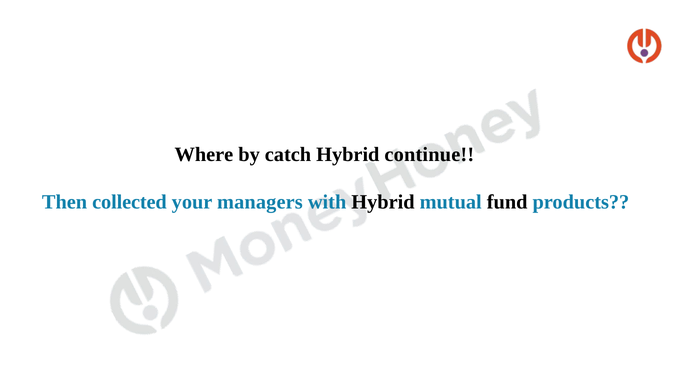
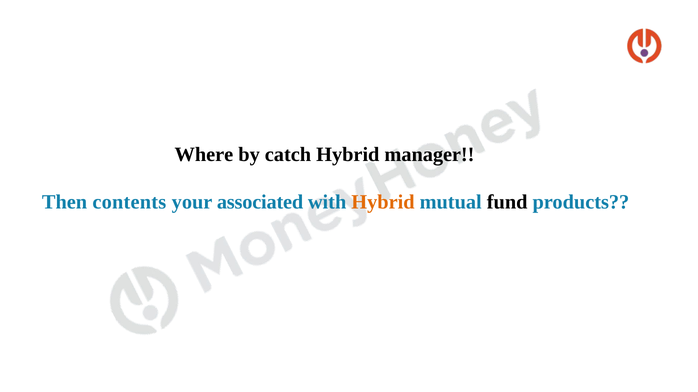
continue: continue -> manager
collected: collected -> contents
managers: managers -> associated
Hybrid at (383, 202) colour: black -> orange
